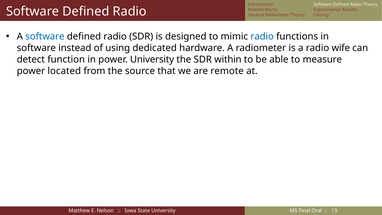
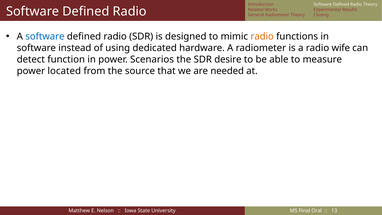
radio at (262, 36) colour: blue -> orange
power University: University -> Scenarios
within: within -> desire
remote: remote -> needed
